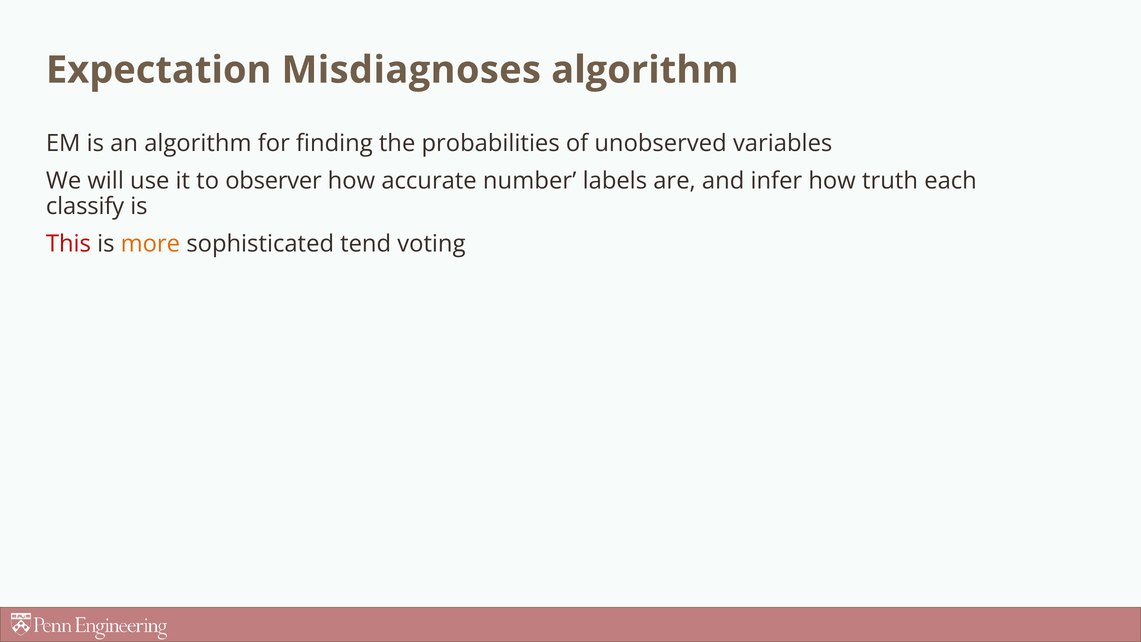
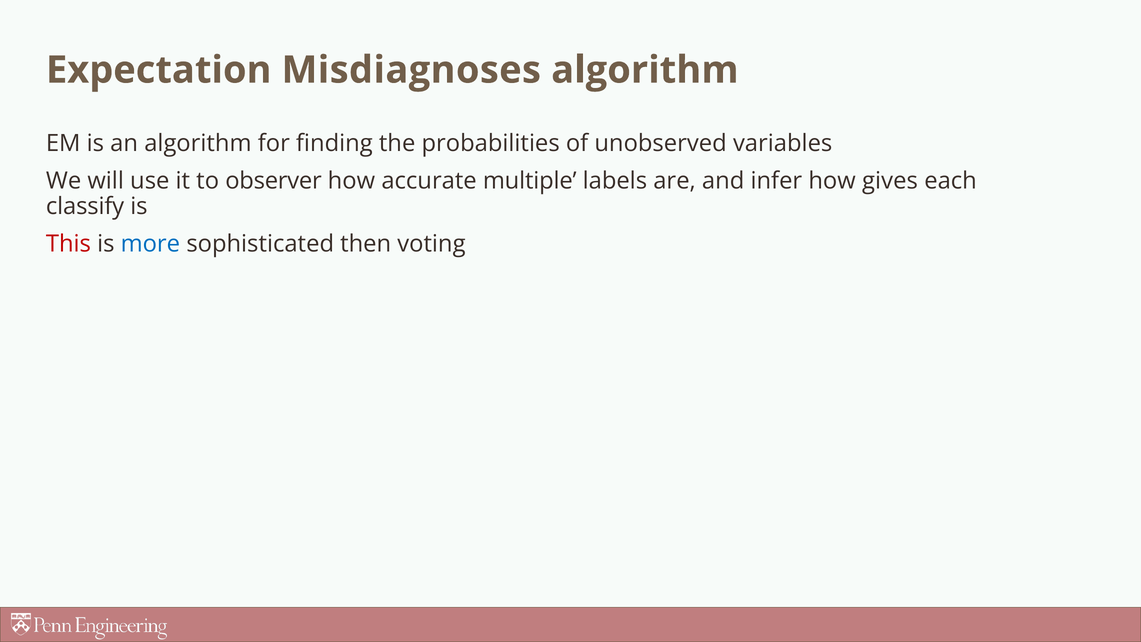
number: number -> multiple
truth: truth -> gives
more colour: orange -> blue
tend: tend -> then
